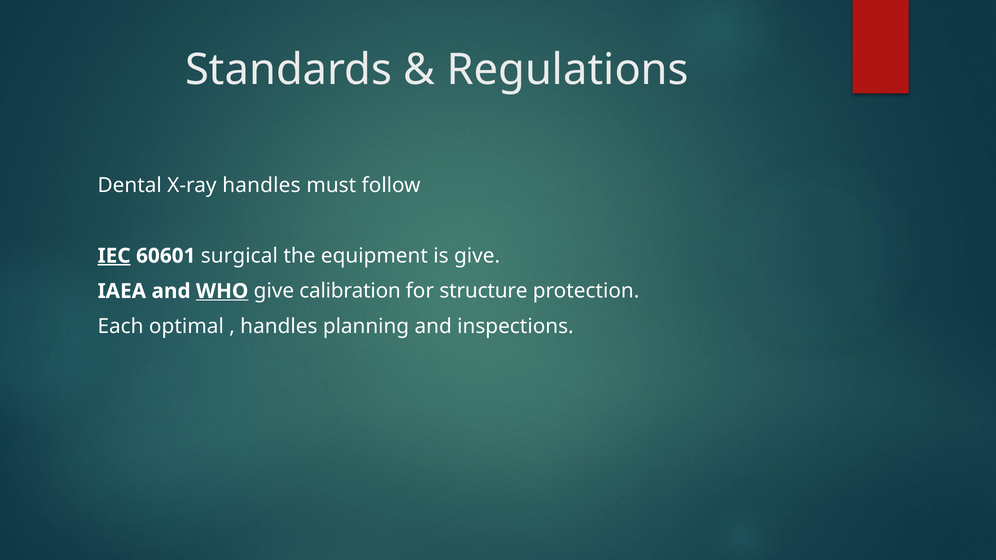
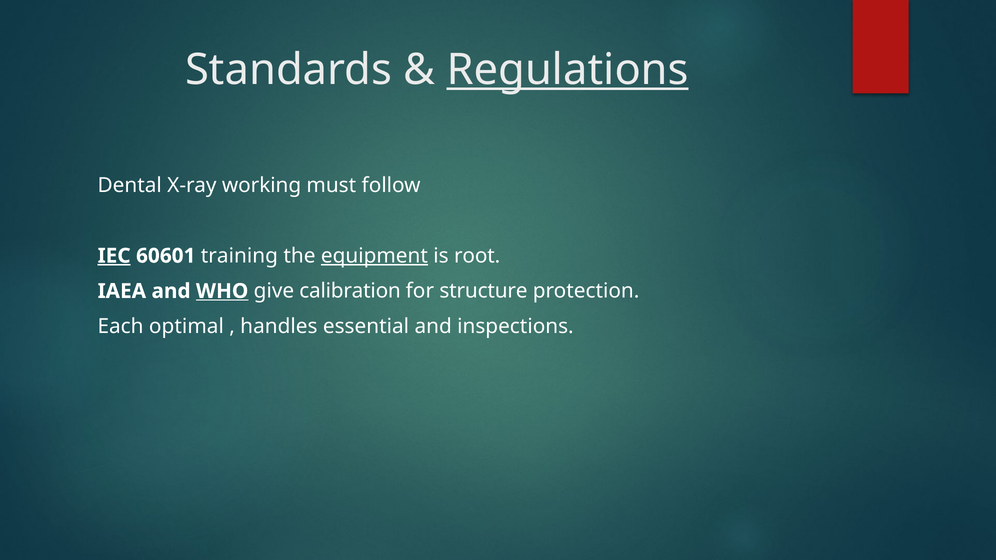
Regulations underline: none -> present
X-ray handles: handles -> working
surgical: surgical -> training
equipment underline: none -> present
is give: give -> root
planning: planning -> essential
